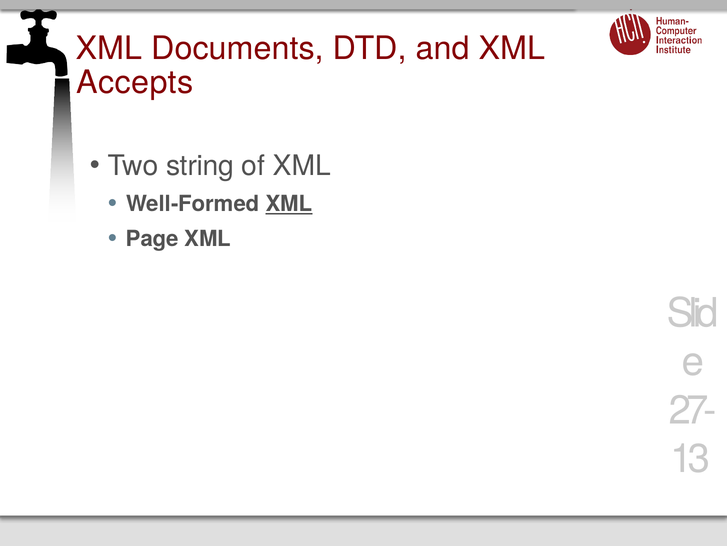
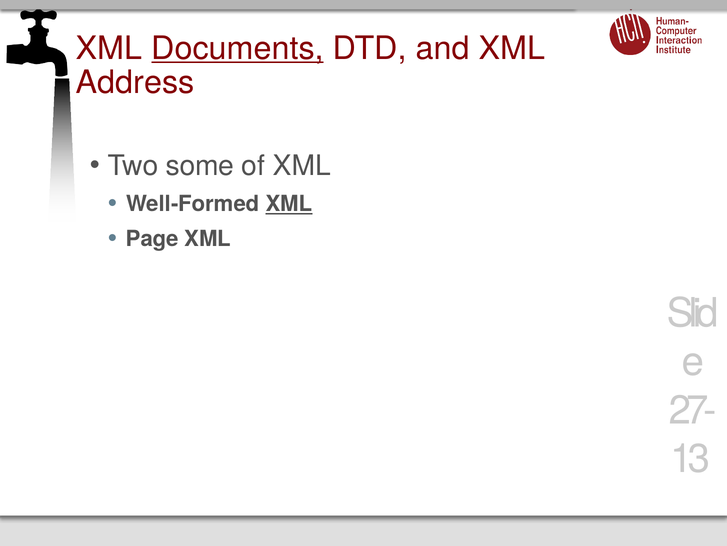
Documents underline: none -> present
Accepts: Accepts -> Address
string: string -> some
